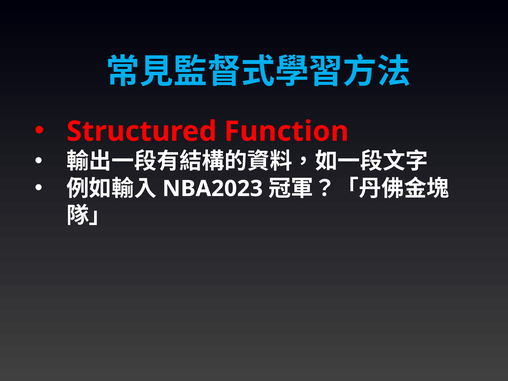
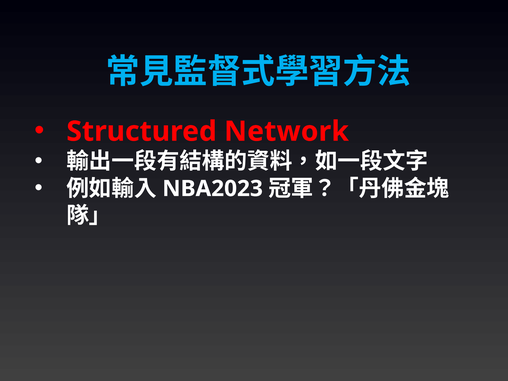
Function: Function -> Network
